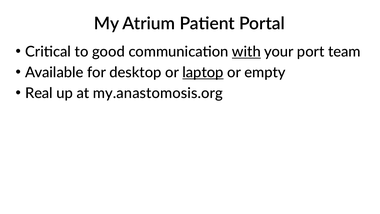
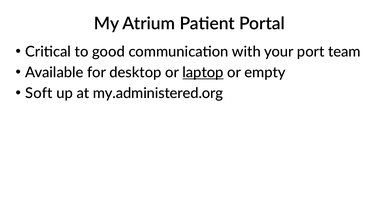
with underline: present -> none
Real: Real -> Soft
my.anastomosis.org: my.anastomosis.org -> my.administered.org
